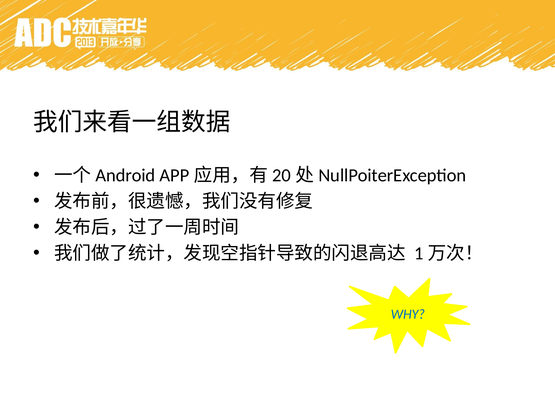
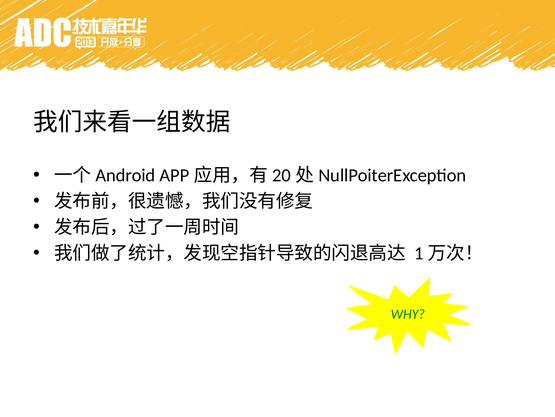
WHY colour: blue -> green
